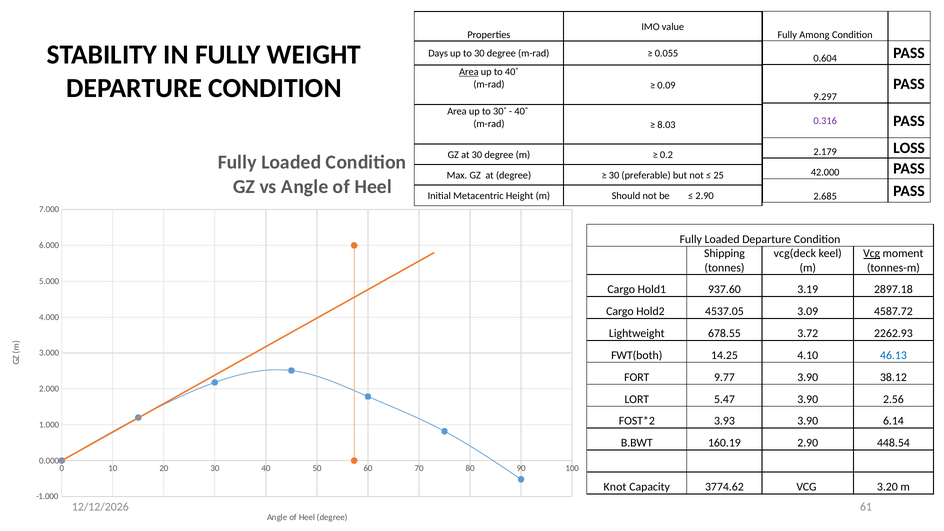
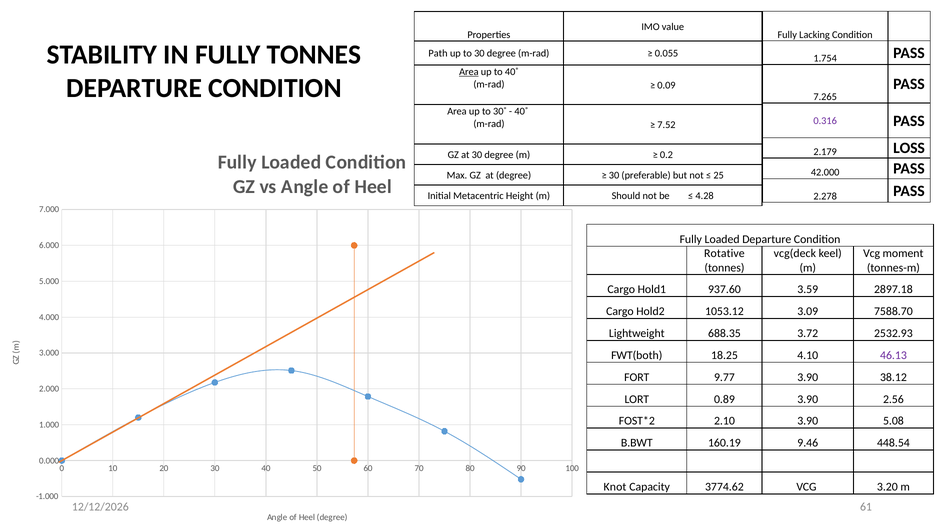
Among: Among -> Lacking
FULLY WEIGHT: WEIGHT -> TONNES
Days: Days -> Path
0.604: 0.604 -> 1.754
9.297: 9.297 -> 7.265
8.03: 8.03 -> 7.52
2.90 at (705, 196): 2.90 -> 4.28
2.685: 2.685 -> 2.278
Shipping: Shipping -> Rotative
Vcg at (872, 253) underline: present -> none
3.19: 3.19 -> 3.59
4537.05: 4537.05 -> 1053.12
4587.72: 4587.72 -> 7588.70
678.55: 678.55 -> 688.35
2262.93: 2262.93 -> 2532.93
14.25: 14.25 -> 18.25
46.13 colour: blue -> purple
5.47: 5.47 -> 0.89
3.93: 3.93 -> 2.10
6.14: 6.14 -> 5.08
160.19 2.90: 2.90 -> 9.46
